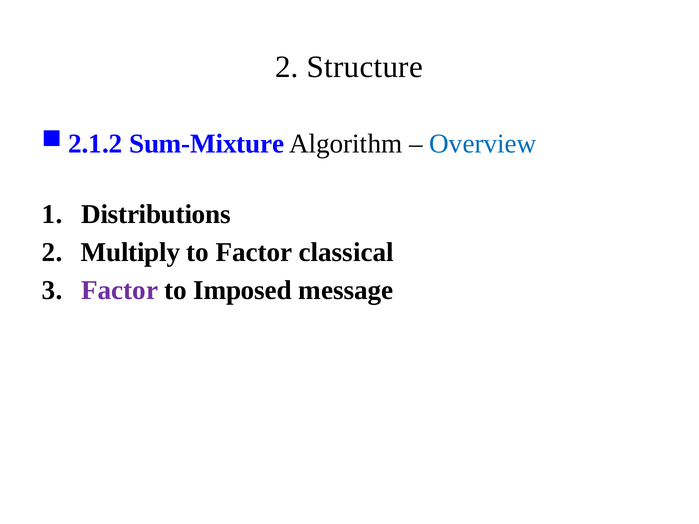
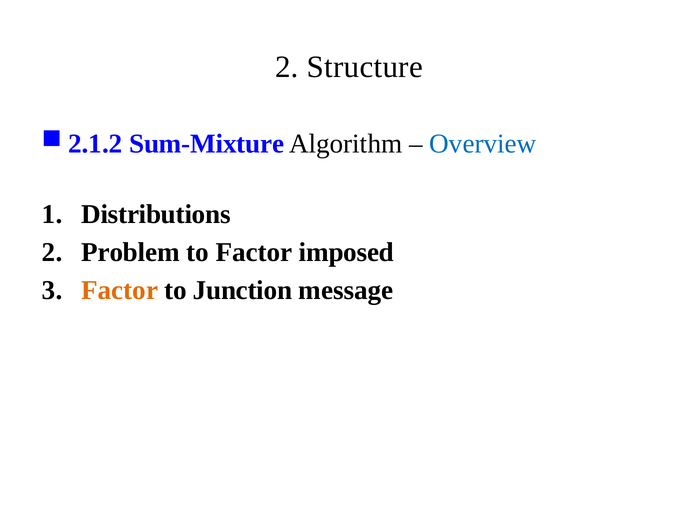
Multiply: Multiply -> Problem
classical: classical -> imposed
Factor at (120, 291) colour: purple -> orange
Imposed: Imposed -> Junction
